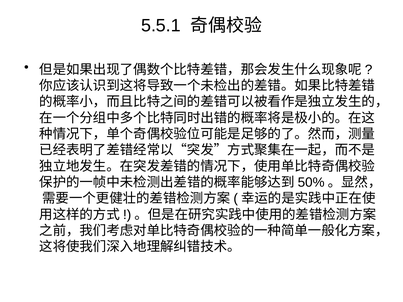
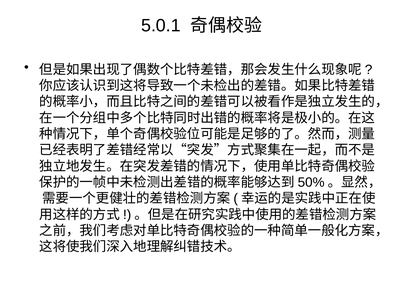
5.5.1: 5.5.1 -> 5.0.1
